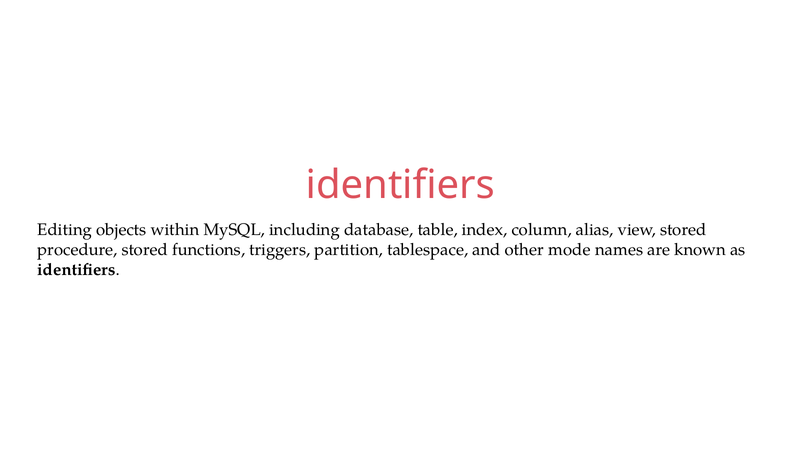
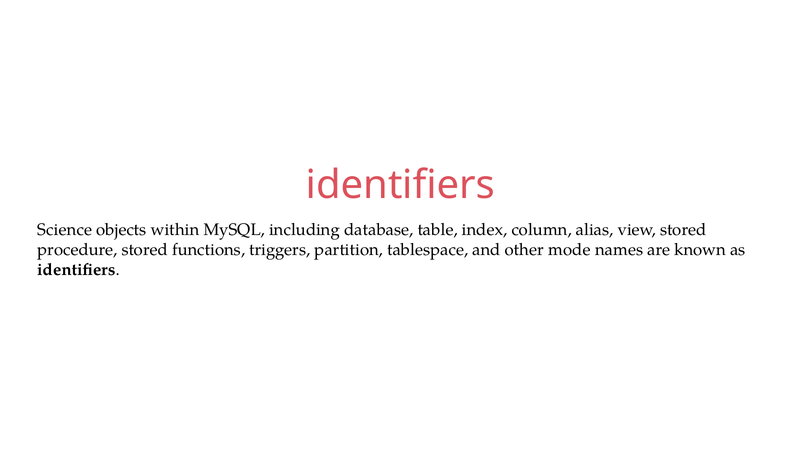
Editing: Editing -> Science
